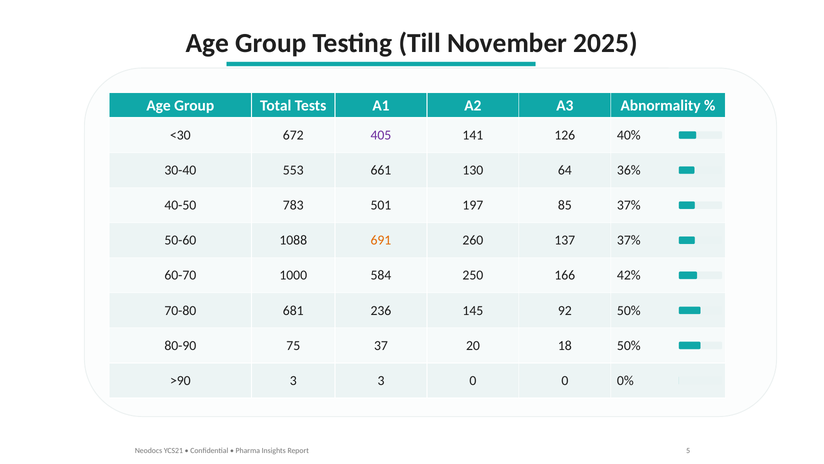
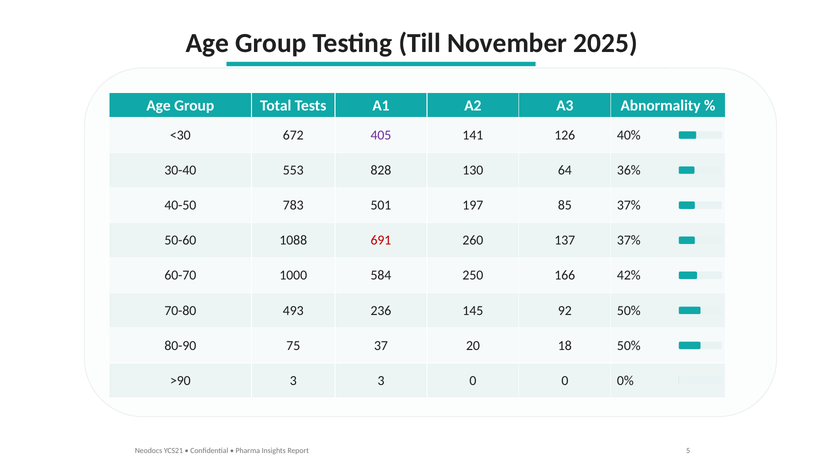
661: 661 -> 828
691 colour: orange -> red
681: 681 -> 493
